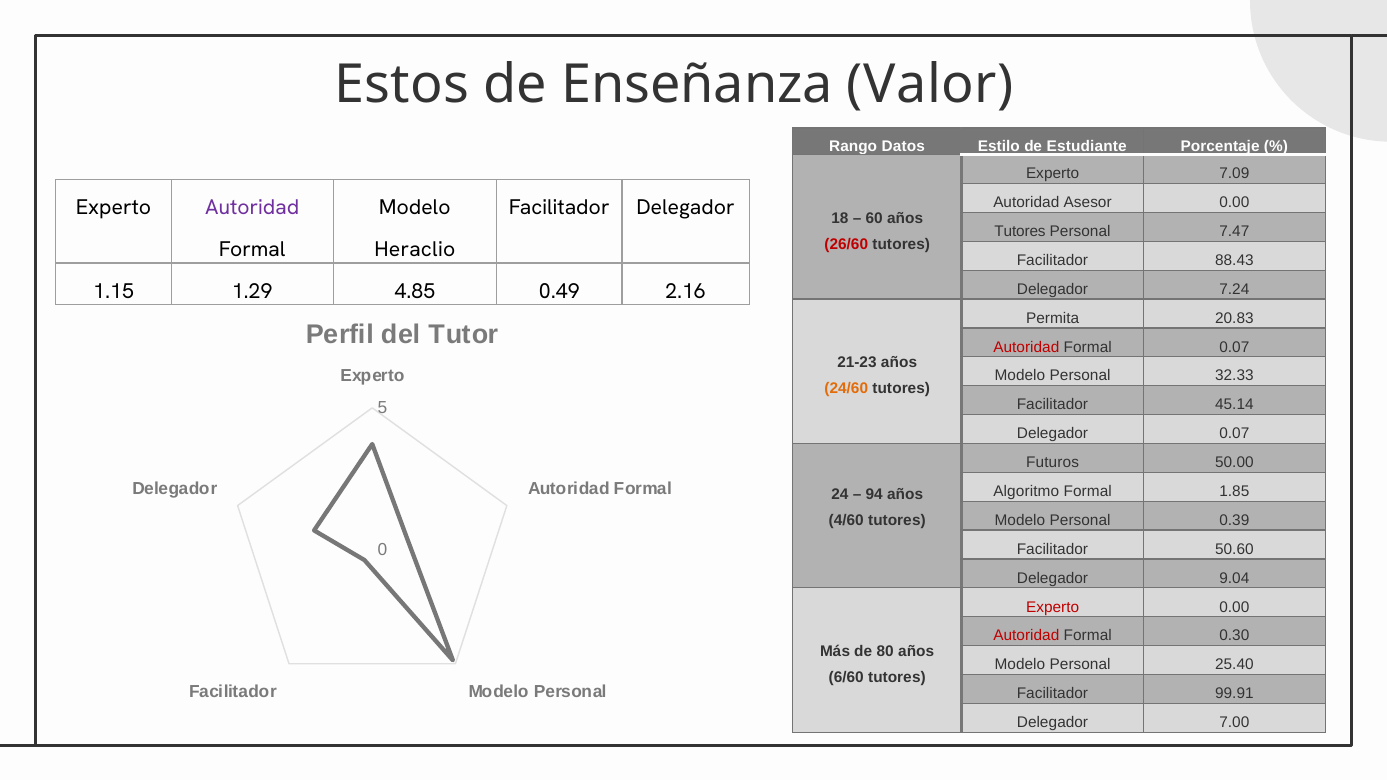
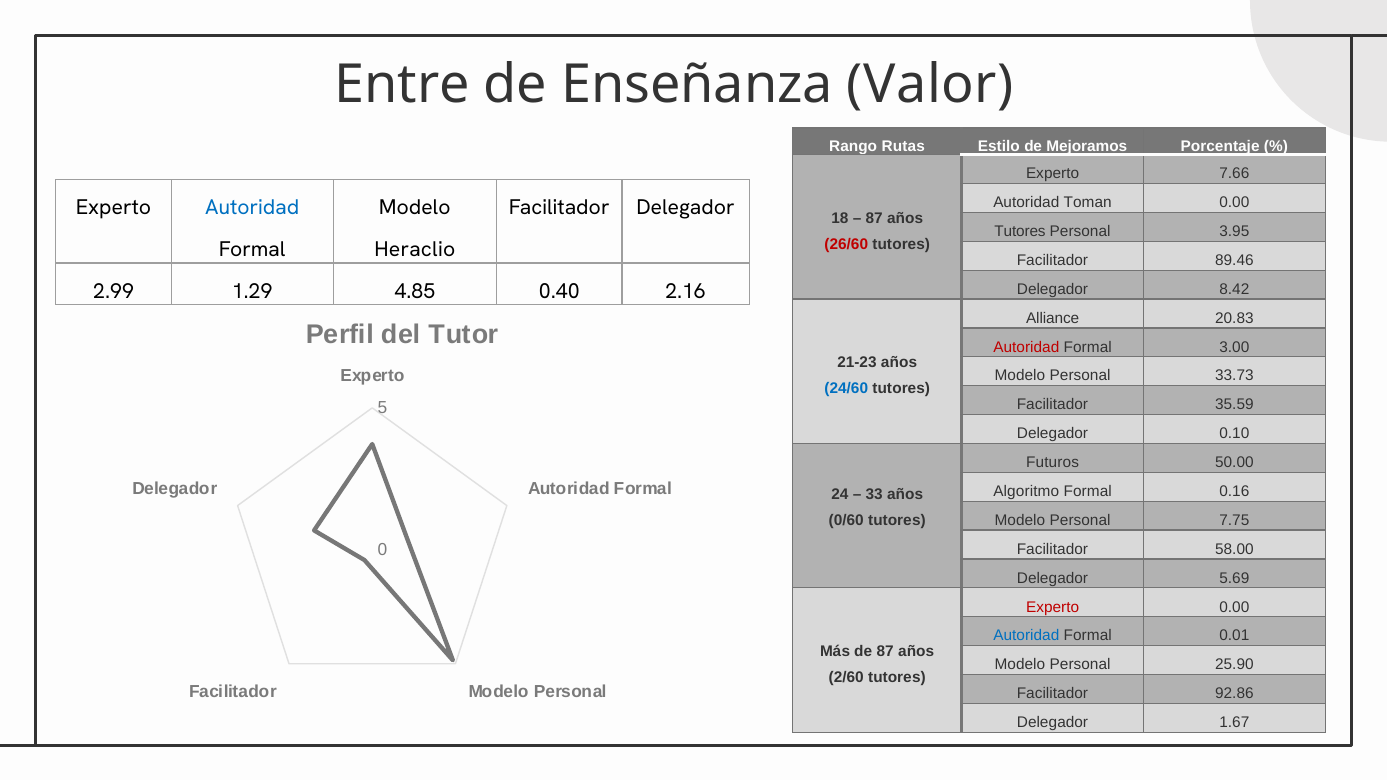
Estos: Estos -> Entre
Datos: Datos -> Rutas
Estudiante: Estudiante -> Mejoramos
7.09: 7.09 -> 7.66
Asesor: Asesor -> Toman
Autoridad at (252, 208) colour: purple -> blue
60 at (874, 219): 60 -> 87
7.47: 7.47 -> 3.95
88.43: 88.43 -> 89.46
7.24: 7.24 -> 8.42
1.15: 1.15 -> 2.99
0.49: 0.49 -> 0.40
Permita: Permita -> Alliance
Formal 0.07: 0.07 -> 3.00
32.33: 32.33 -> 33.73
24/60 colour: orange -> blue
45.14: 45.14 -> 35.59
Delegador 0.07: 0.07 -> 0.10
1.85: 1.85 -> 0.16
94: 94 -> 33
4/60: 4/60 -> 0/60
0.39: 0.39 -> 7.75
50.60: 50.60 -> 58.00
9.04: 9.04 -> 5.69
Autoridad at (1026, 636) colour: red -> blue
0.30: 0.30 -> 0.01
de 80: 80 -> 87
25.40: 25.40 -> 25.90
6/60: 6/60 -> 2/60
99.91: 99.91 -> 92.86
7.00: 7.00 -> 1.67
